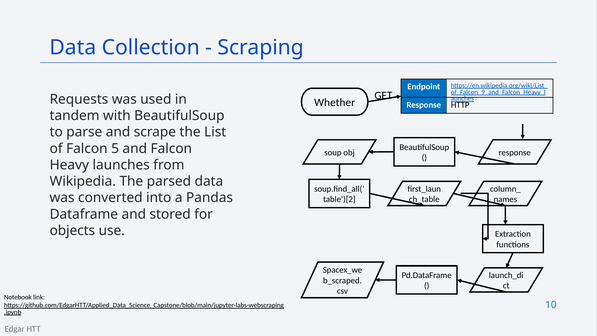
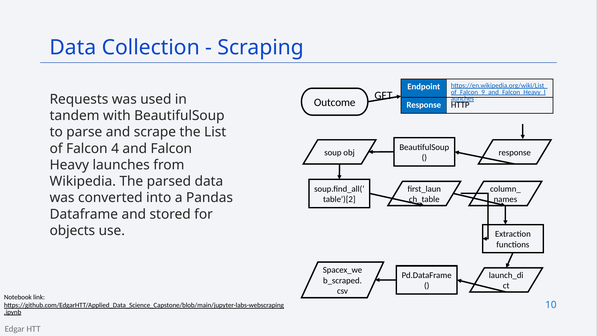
Whether: Whether -> Outcome
5: 5 -> 4
